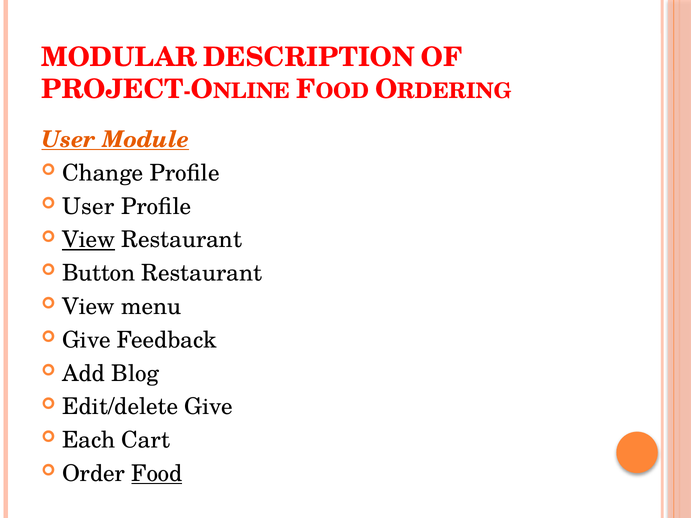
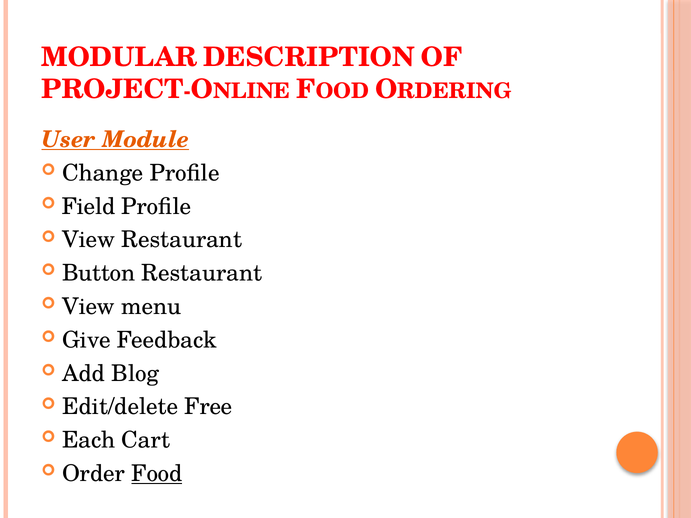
User at (88, 207): User -> Field
View at (89, 240) underline: present -> none
Edit/delete Give: Give -> Free
